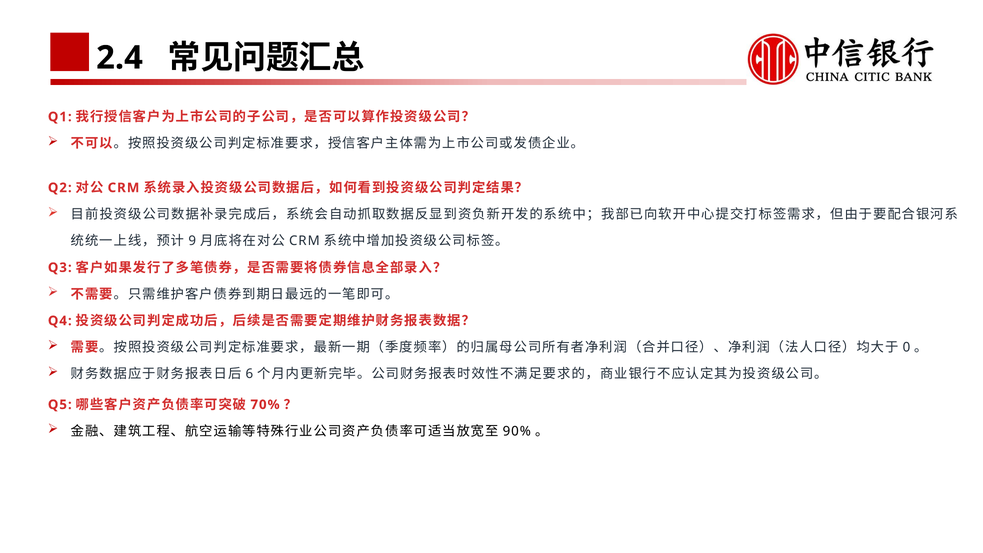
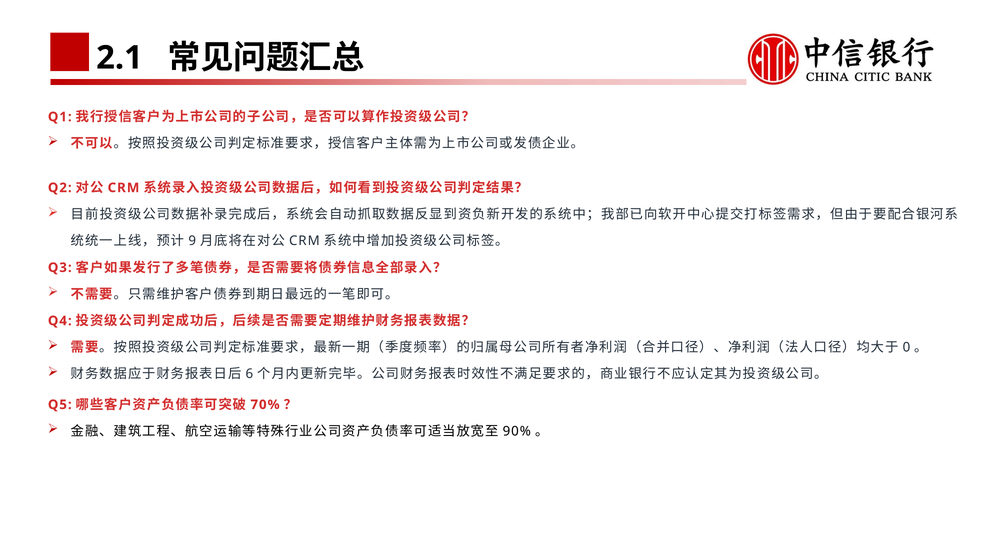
2.4: 2.4 -> 2.1
